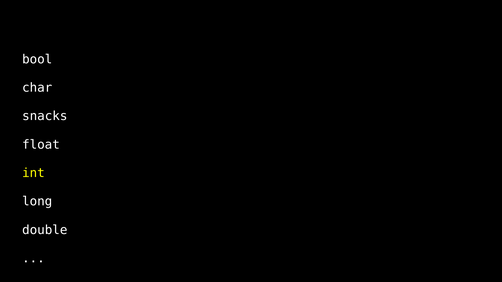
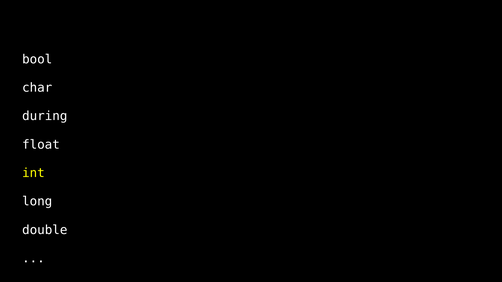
snacks: snacks -> during
